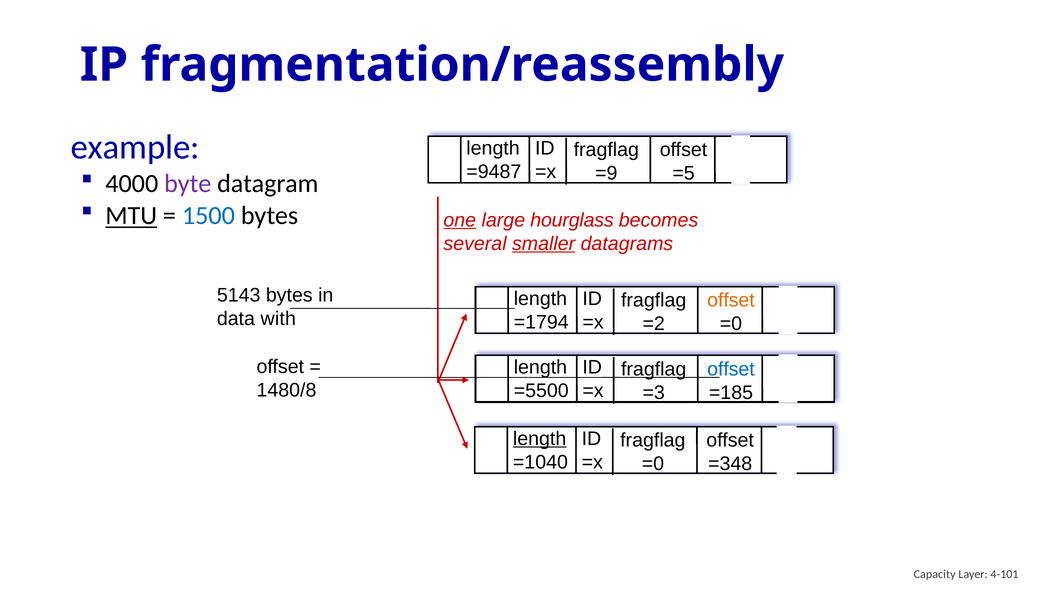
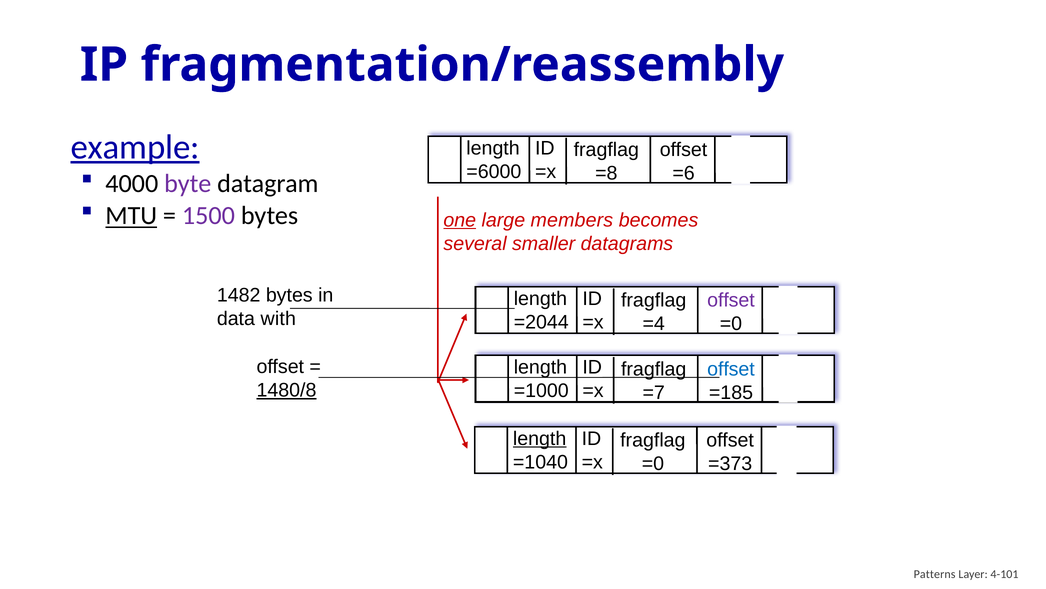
example underline: none -> present
=9487: =9487 -> =6000
=9: =9 -> =8
=5: =5 -> =6
1500 colour: blue -> purple
hourglass: hourglass -> members
smaller underline: present -> none
5143: 5143 -> 1482
offset at (731, 300) colour: orange -> purple
=1794: =1794 -> =2044
=2: =2 -> =4
1480/8 underline: none -> present
=5500: =5500 -> =1000
=3: =3 -> =7
=348: =348 -> =373
Capacity: Capacity -> Patterns
